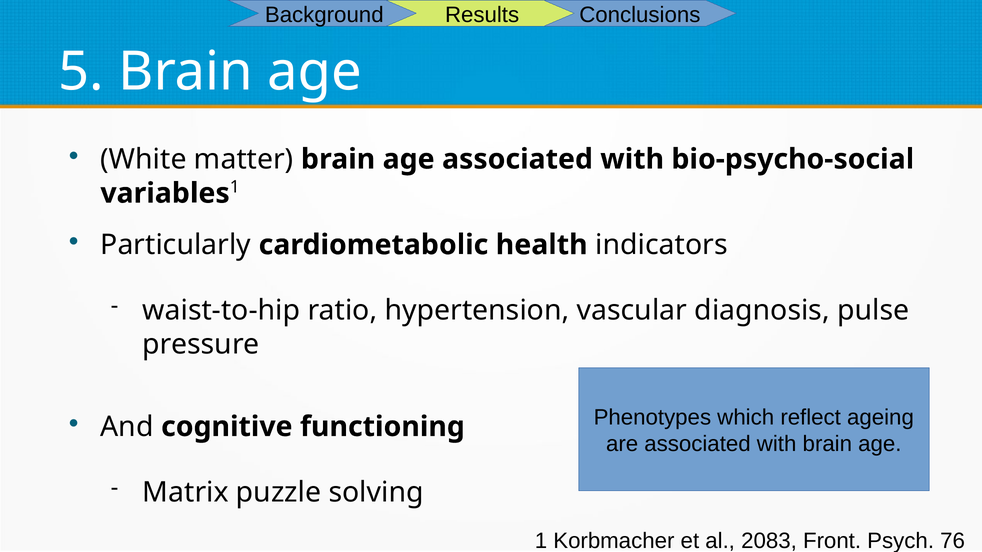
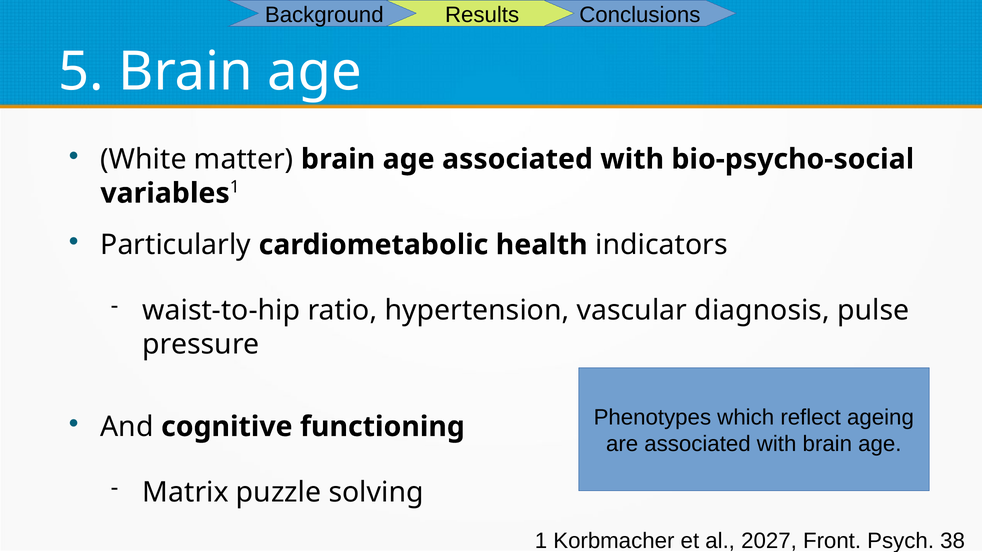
2083: 2083 -> 2027
76: 76 -> 38
